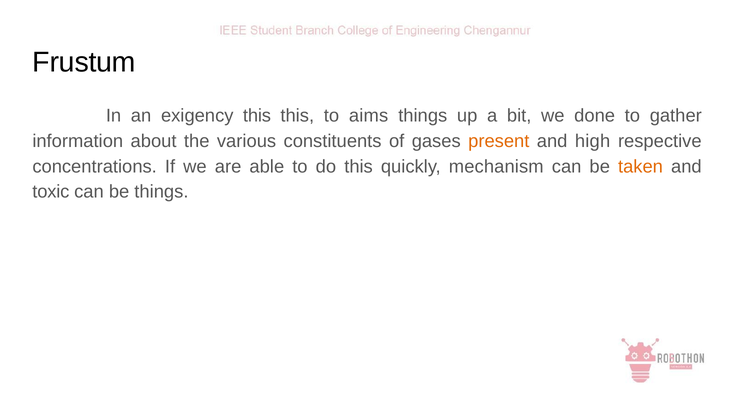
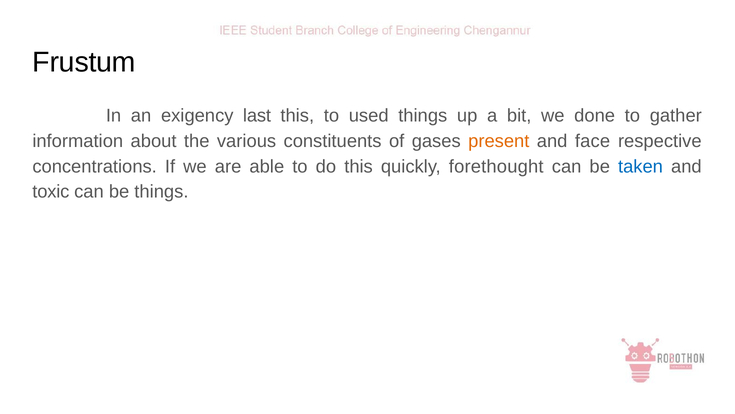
exigency this: this -> last
aims: aims -> used
high: high -> face
mechanism: mechanism -> forethought
taken colour: orange -> blue
